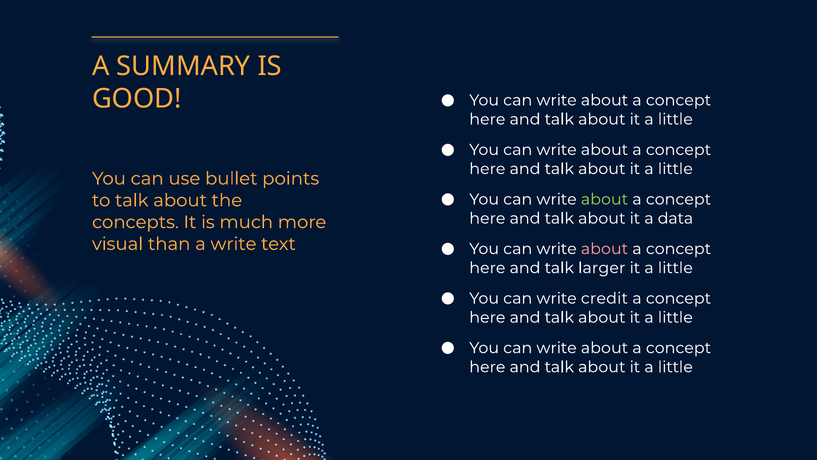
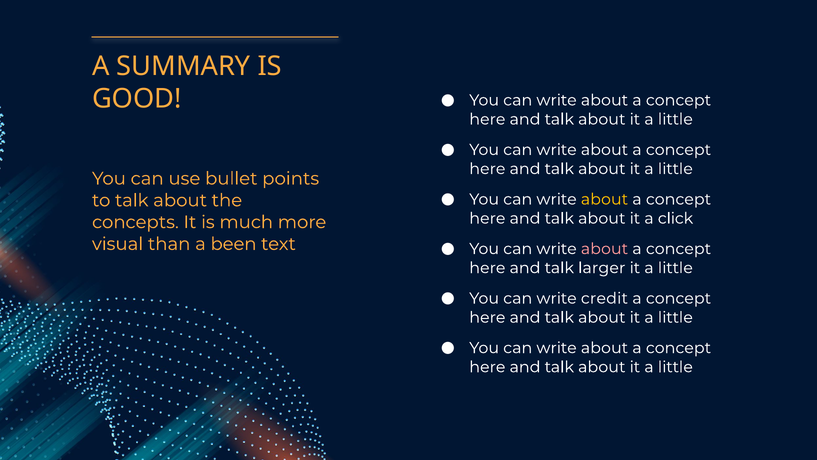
about at (604, 199) colour: light green -> yellow
data: data -> click
a write: write -> been
